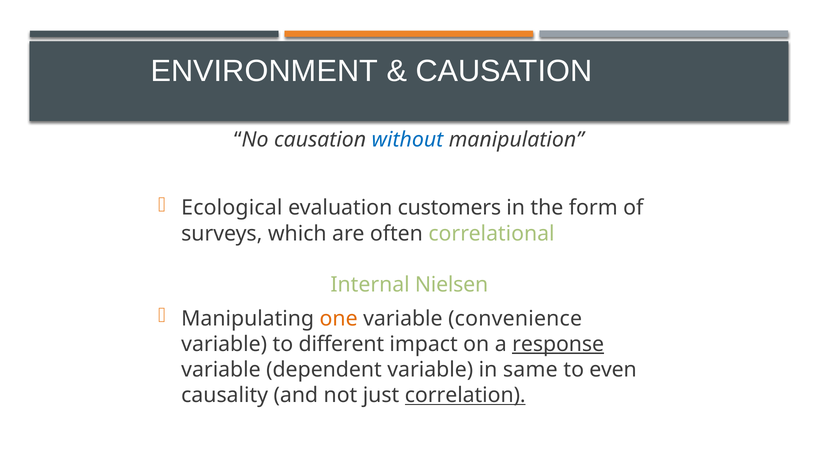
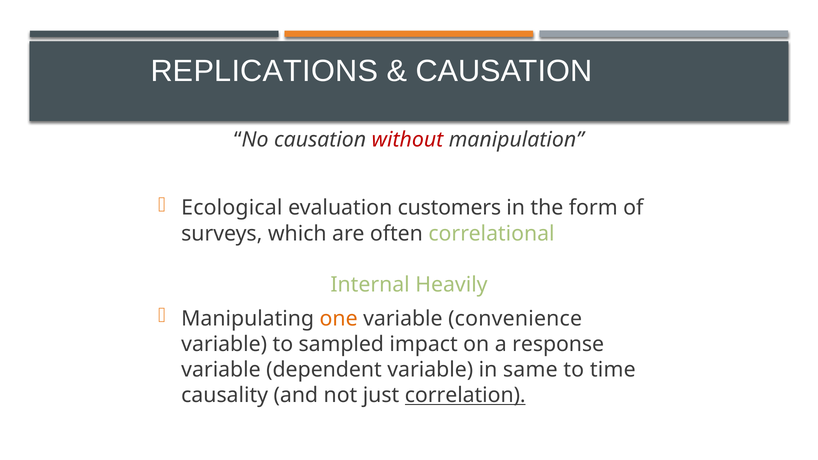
ENVIRONMENT: ENVIRONMENT -> REPLICATIONS
without colour: blue -> red
Nielsen: Nielsen -> Heavily
different: different -> sampled
response underline: present -> none
even: even -> time
